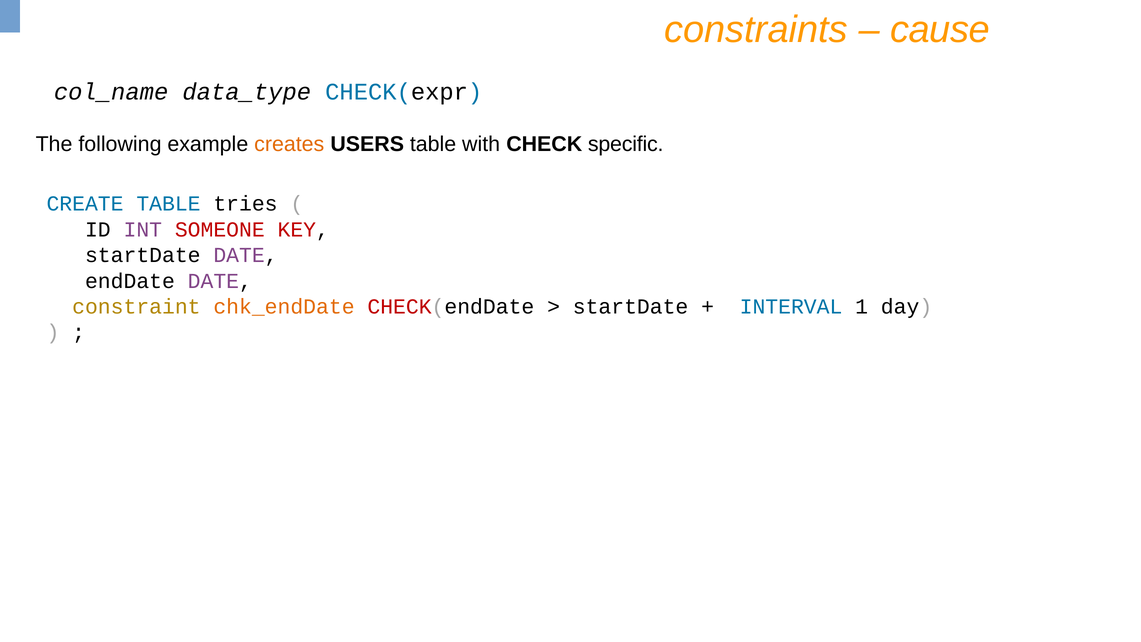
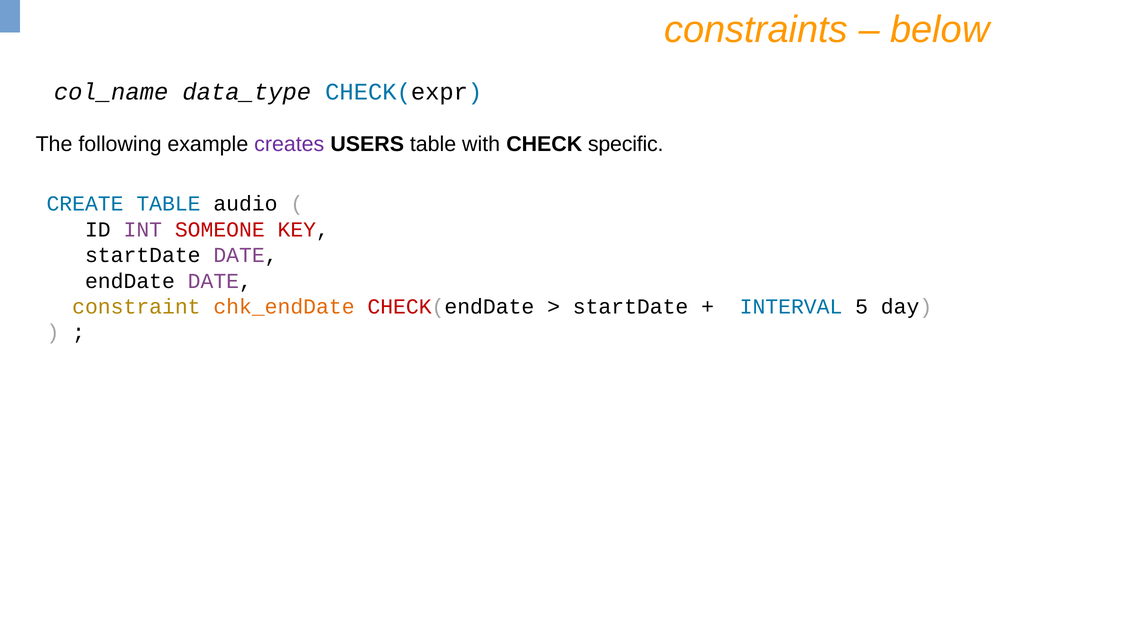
cause: cause -> below
creates colour: orange -> purple
tries: tries -> audio
1: 1 -> 5
